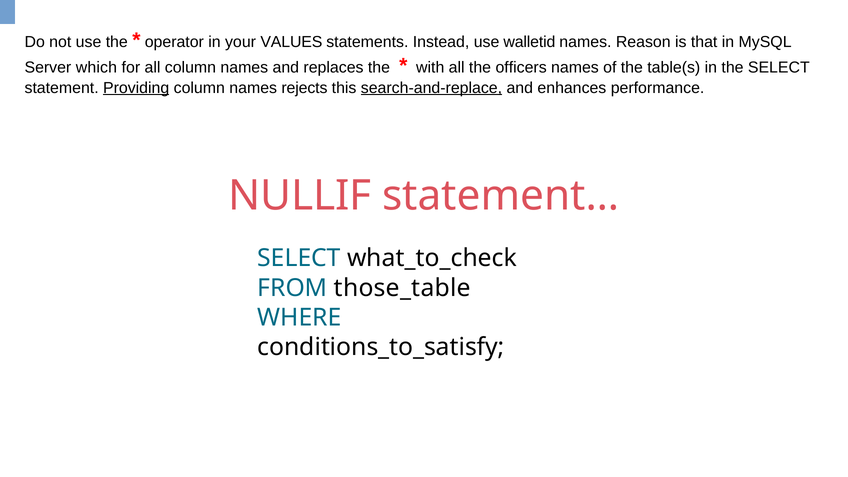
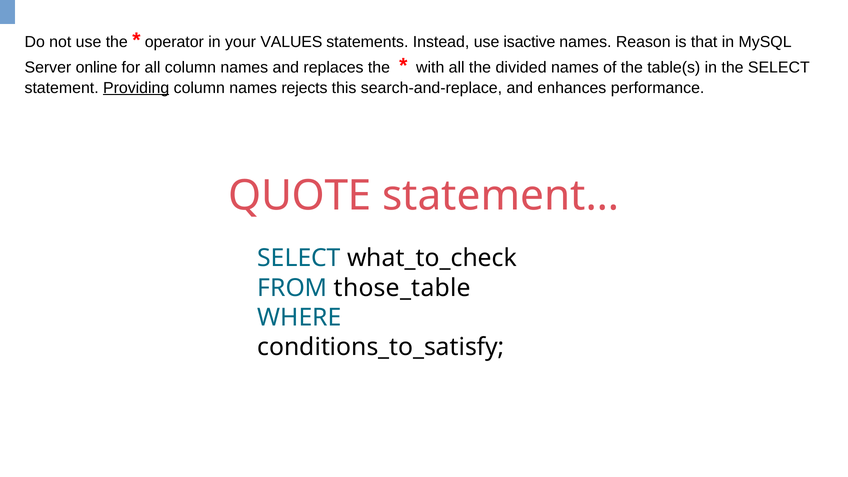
walletid: walletid -> isactive
which: which -> online
officers: officers -> divided
search-and-replace underline: present -> none
NULLIF: NULLIF -> QUOTE
